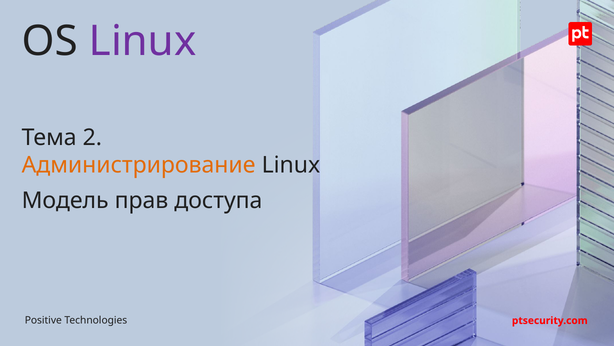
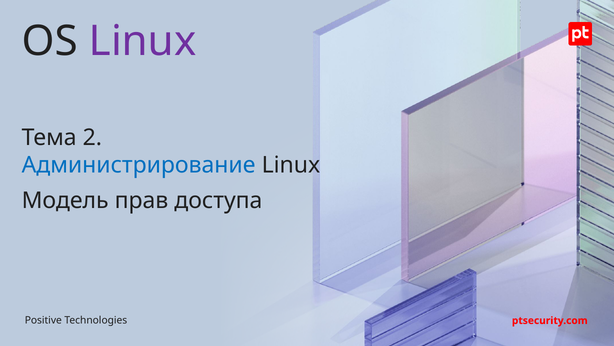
Администрирование colour: orange -> blue
